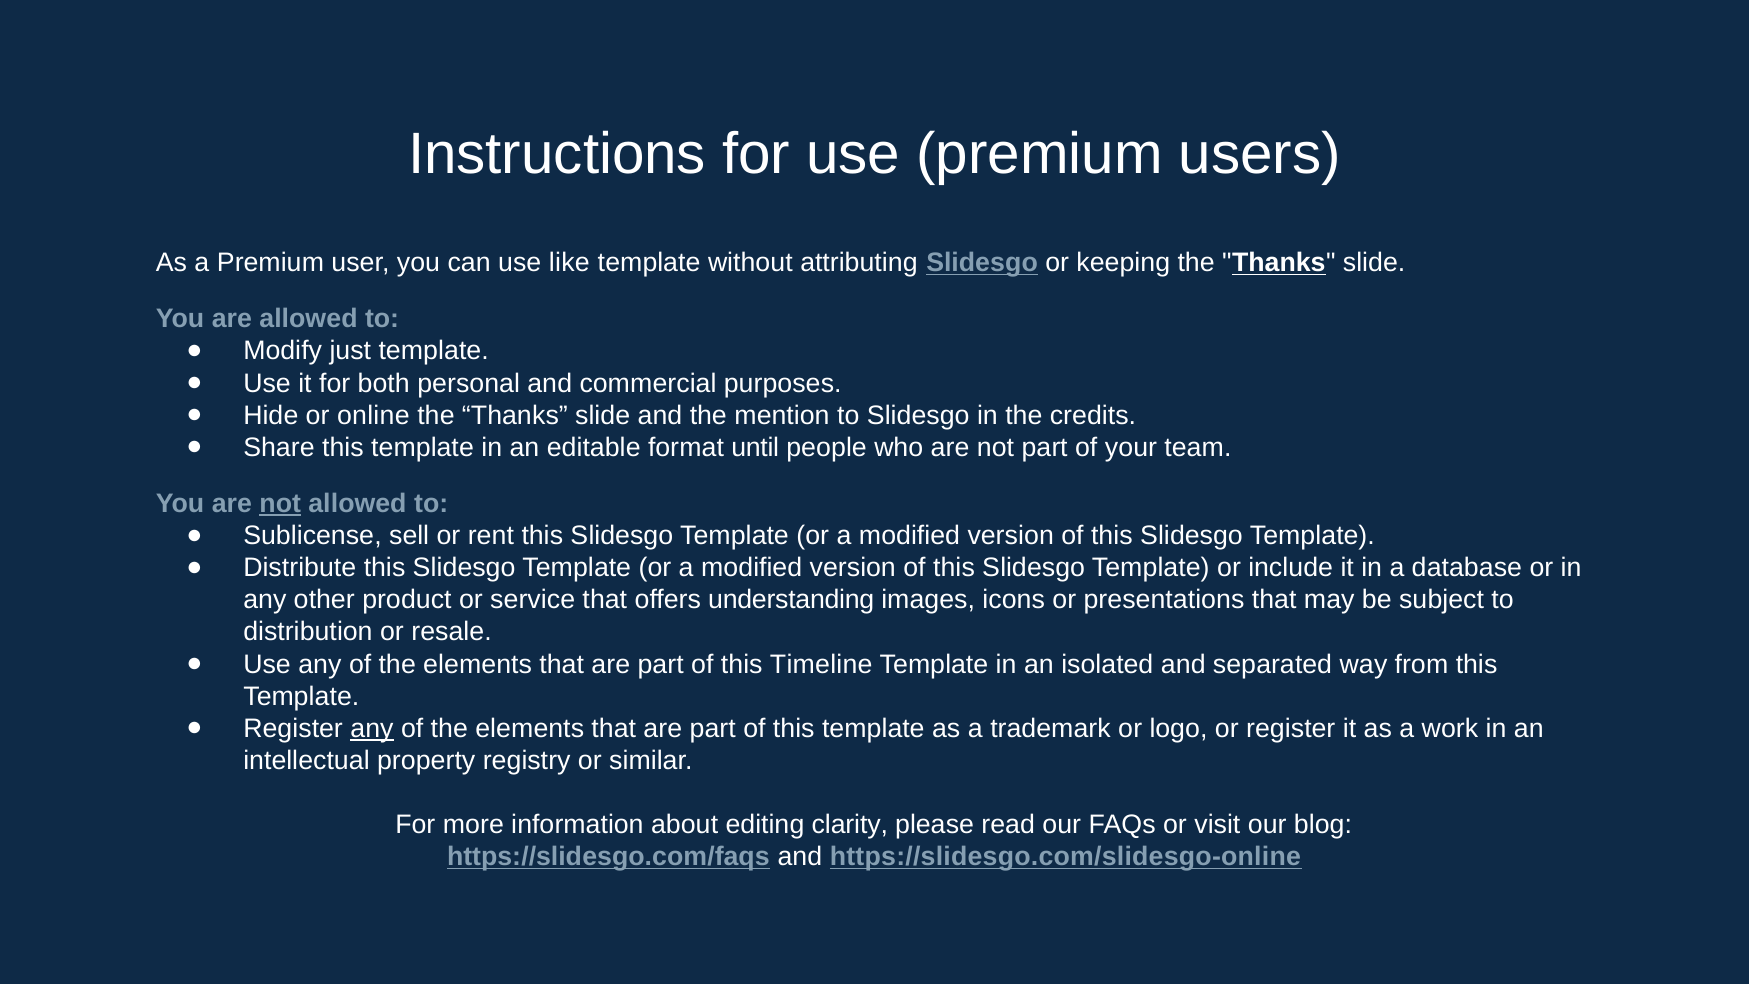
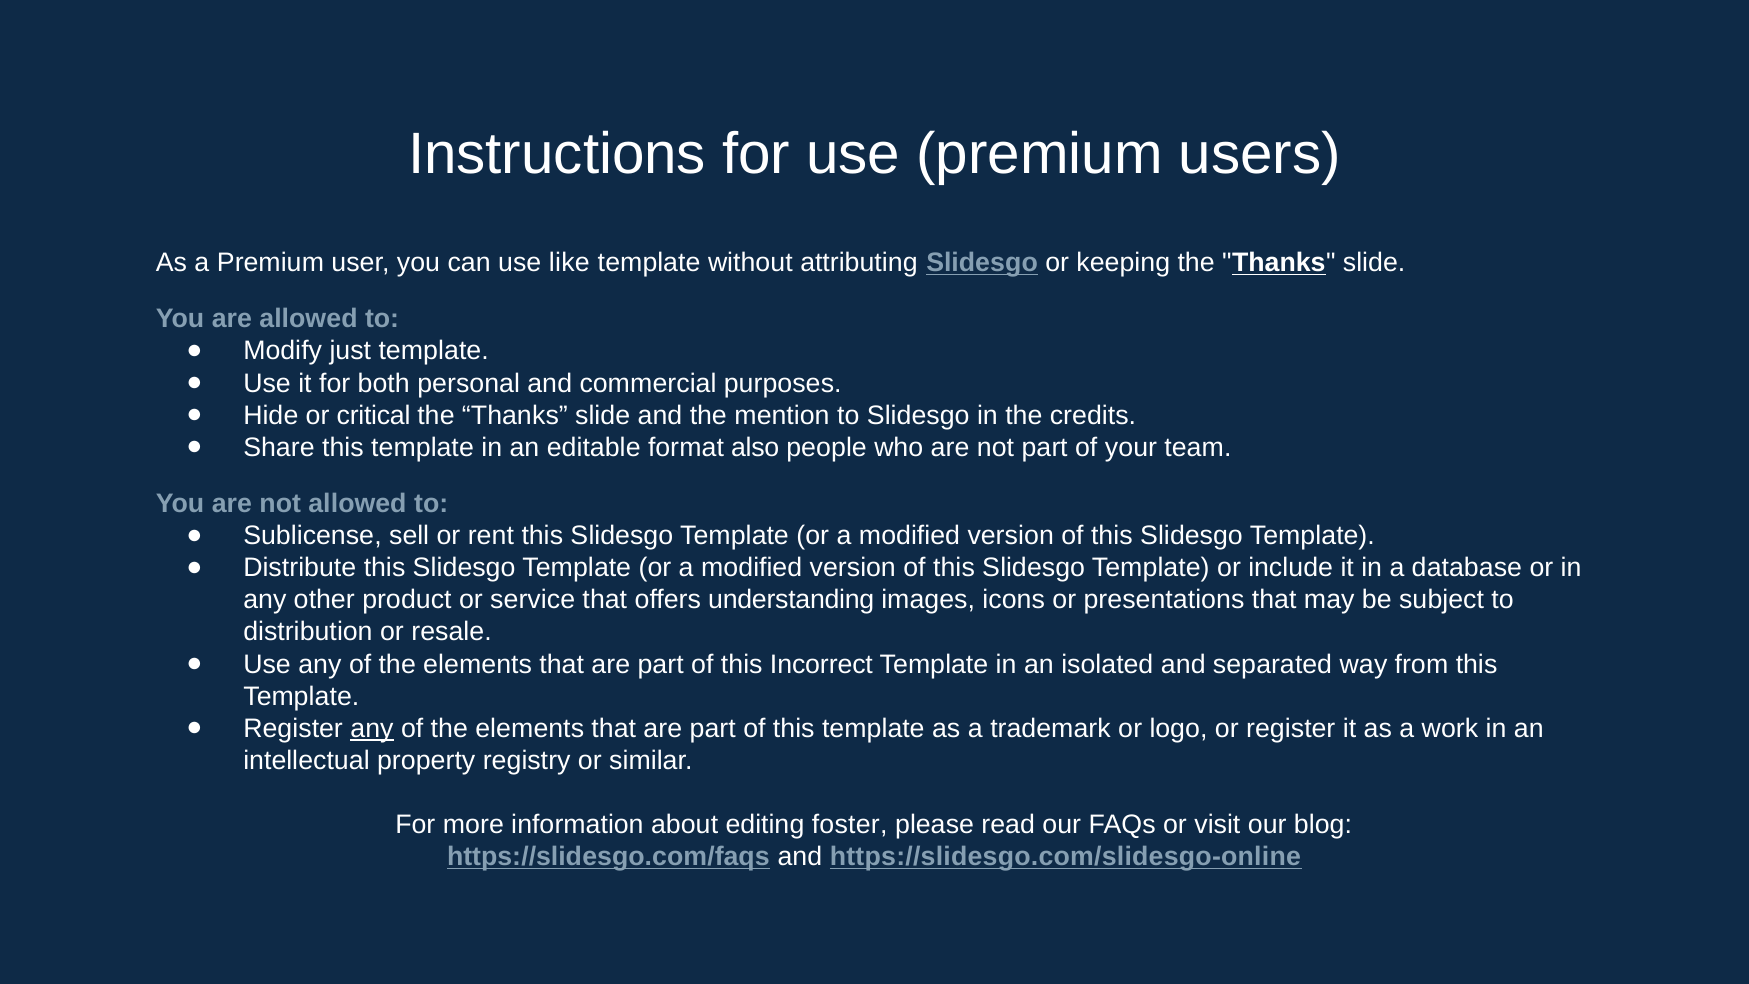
online: online -> critical
until: until -> also
not at (280, 504) underline: present -> none
Timeline: Timeline -> Incorrect
clarity: clarity -> foster
